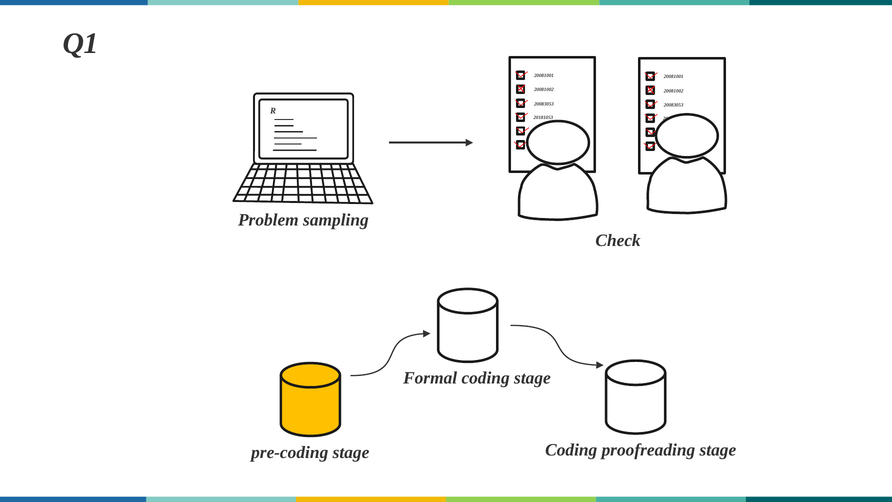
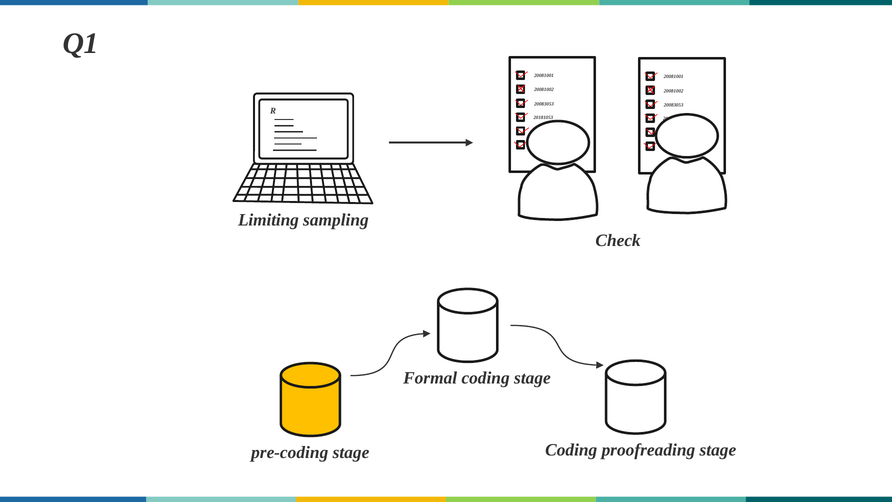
Problem: Problem -> Limiting
